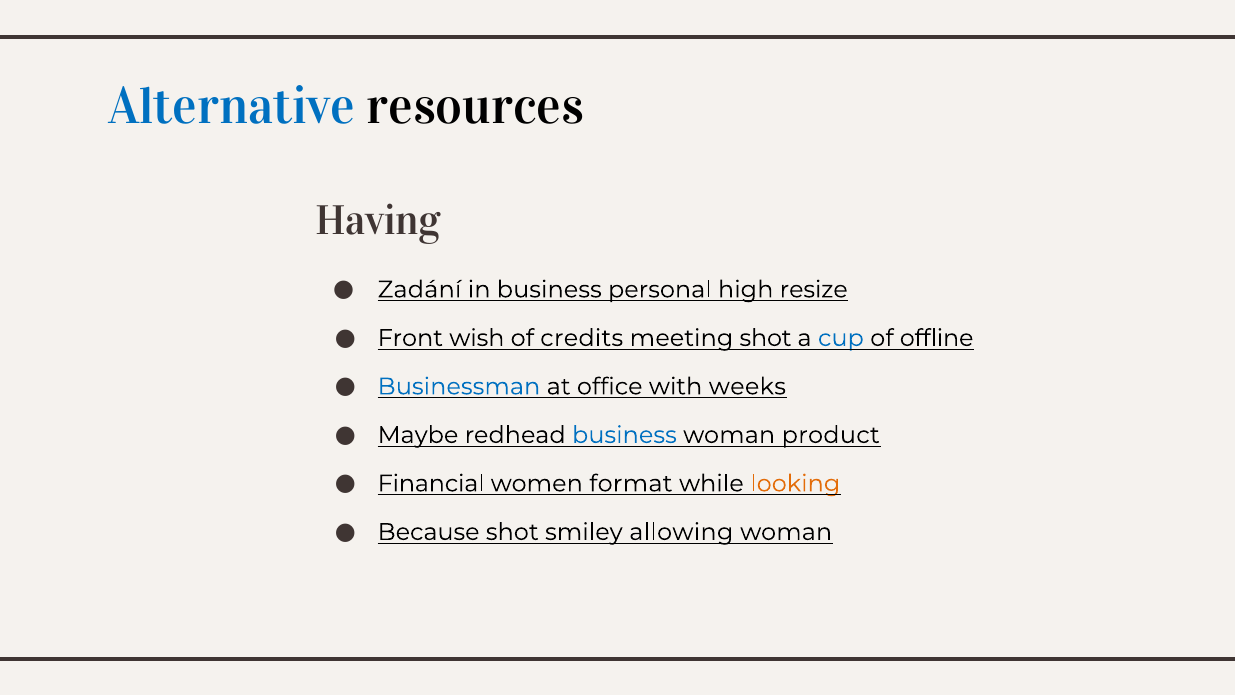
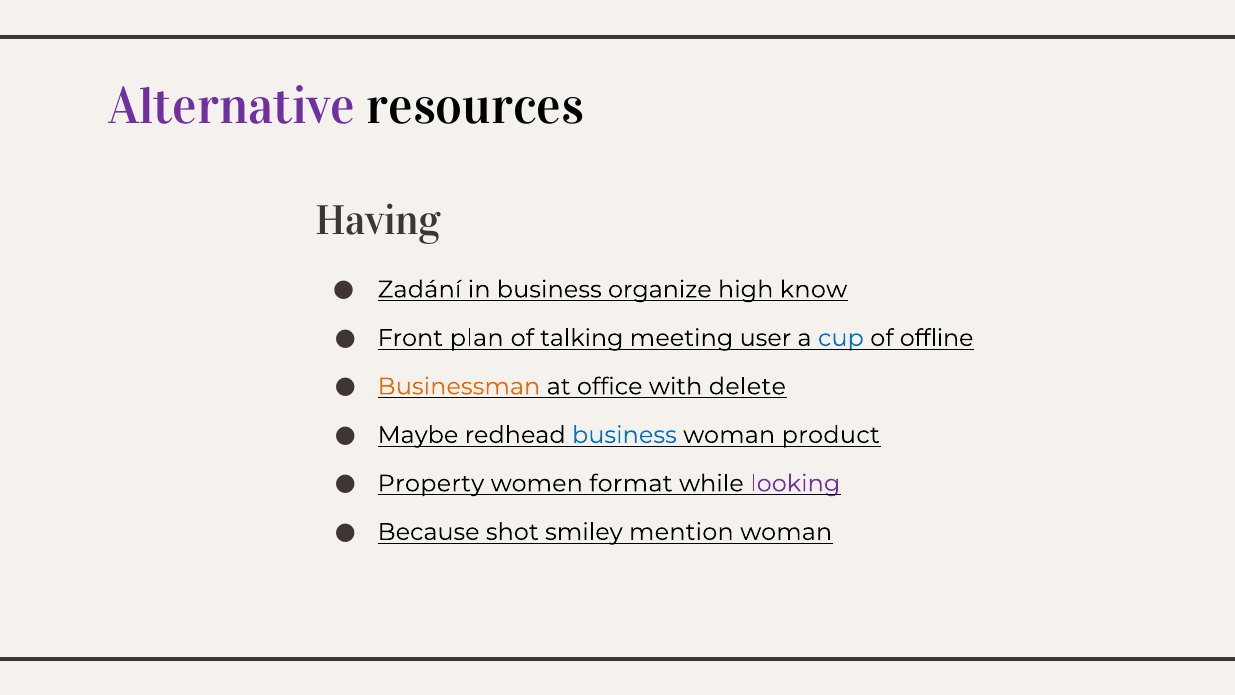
Alternative colour: blue -> purple
personal: personal -> organize
resize: resize -> know
wish: wish -> plan
credits: credits -> talking
meeting shot: shot -> user
Businessman colour: blue -> orange
weeks: weeks -> delete
Financial: Financial -> Property
looking colour: orange -> purple
allowing: allowing -> mention
